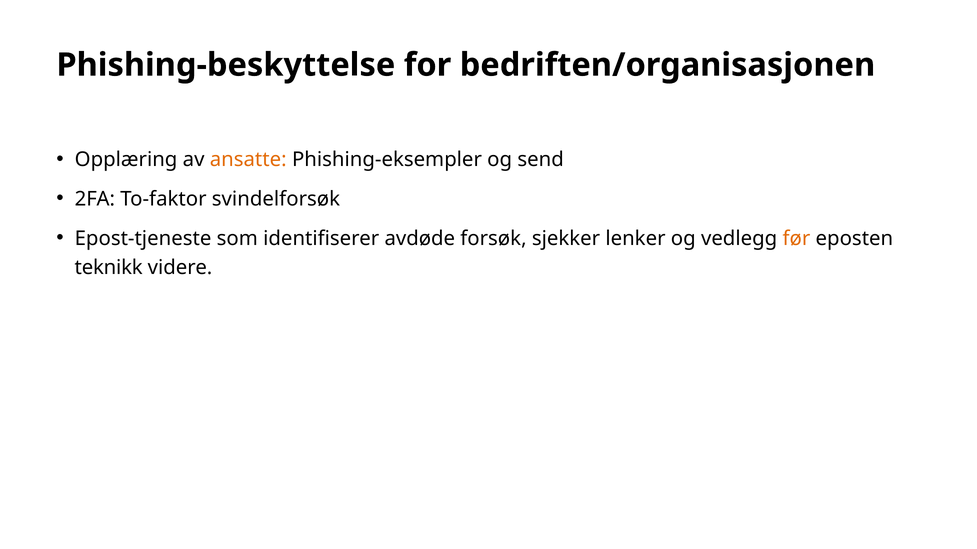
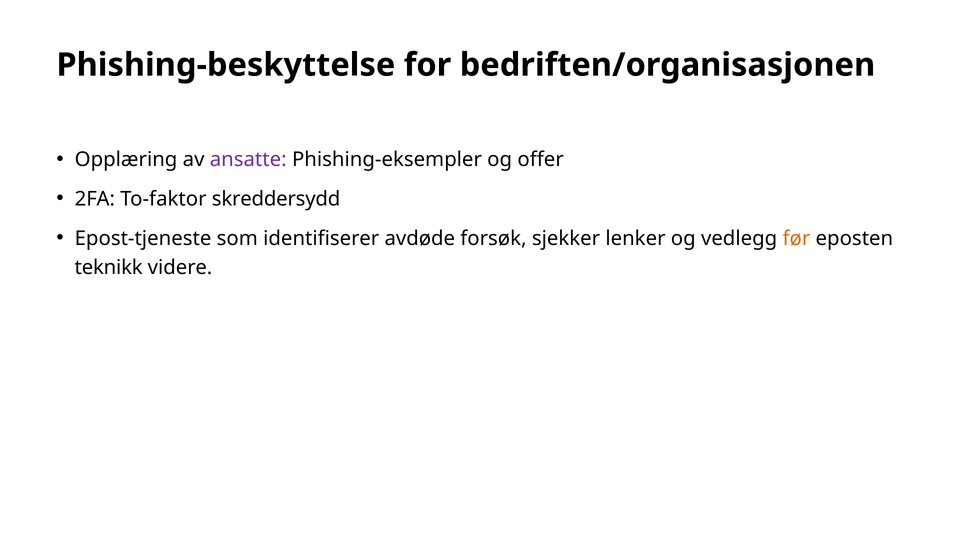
ansatte colour: orange -> purple
send: send -> offer
svindelforsøk: svindelforsøk -> skreddersydd
